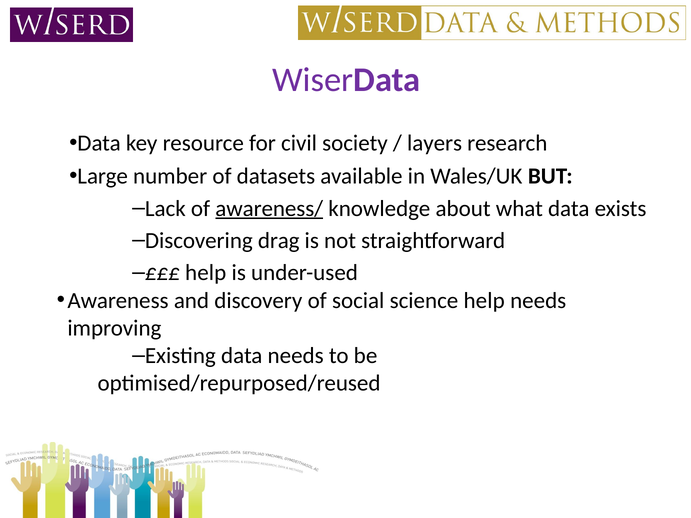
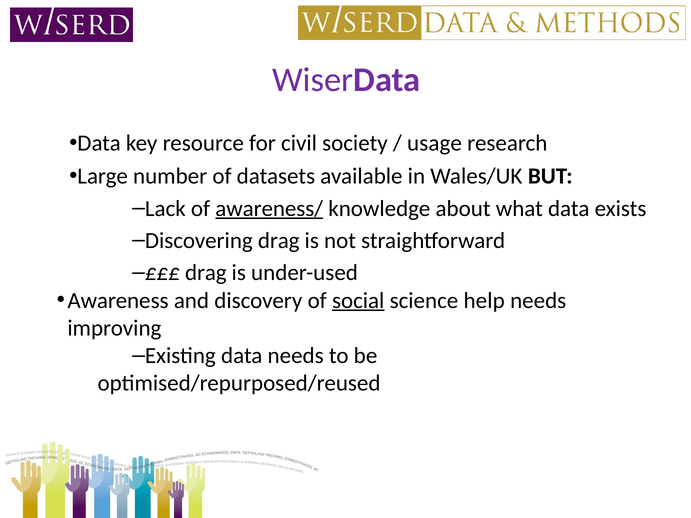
layers: layers -> usage
help at (206, 273): help -> drag
social underline: none -> present
